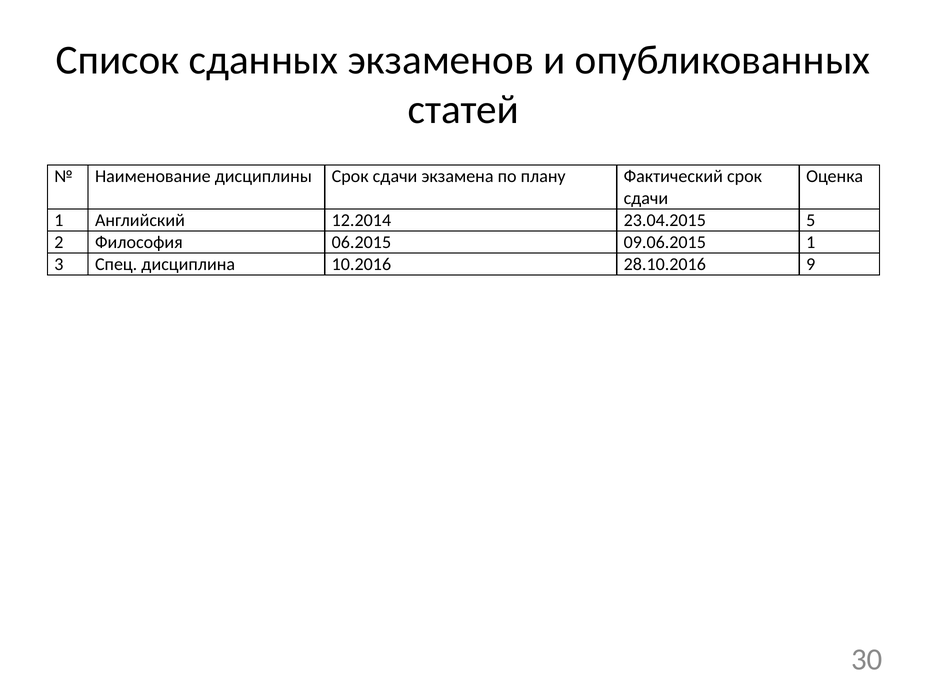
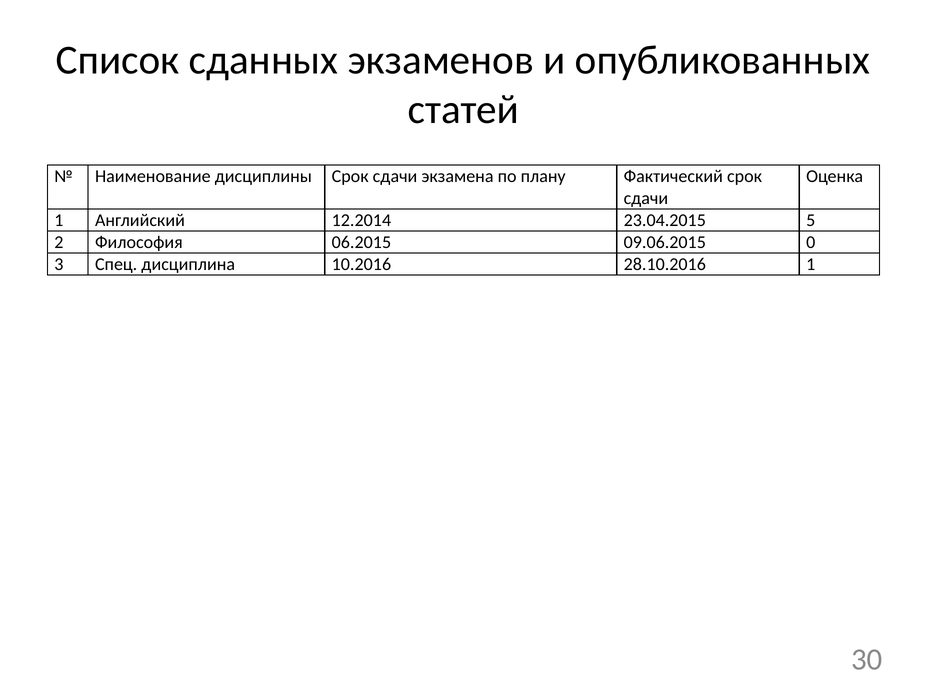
09.06.2015 1: 1 -> 0
28.10.2016 9: 9 -> 1
